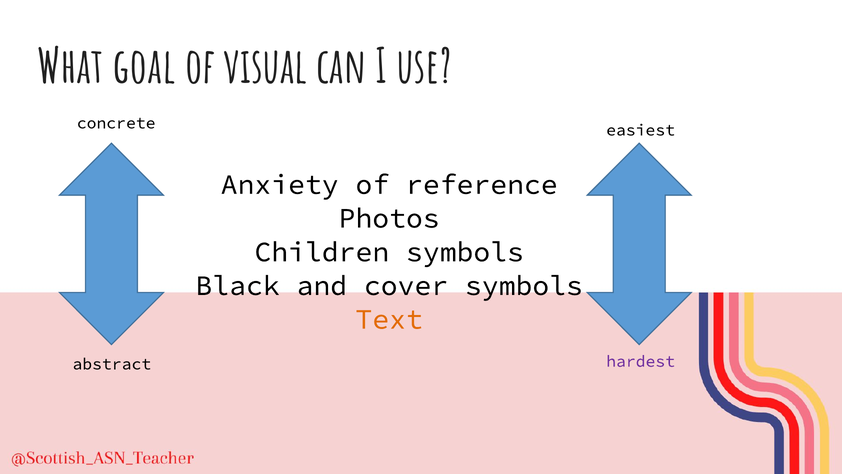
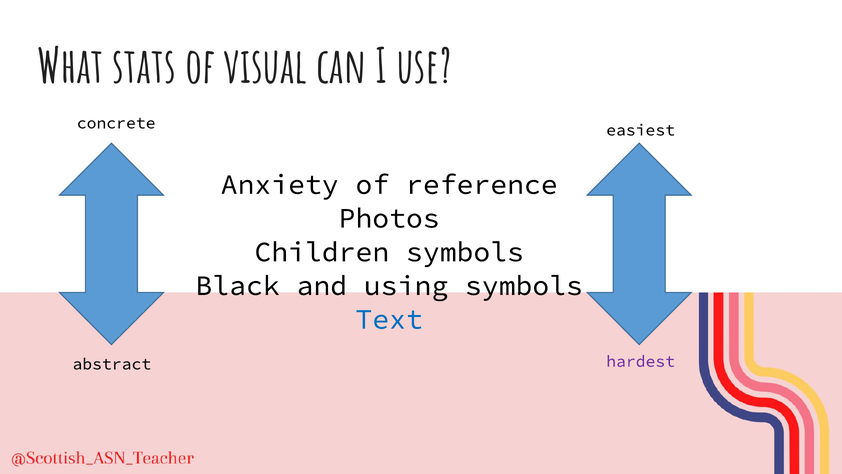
goal: goal -> stats
cover: cover -> using
Text colour: orange -> blue
